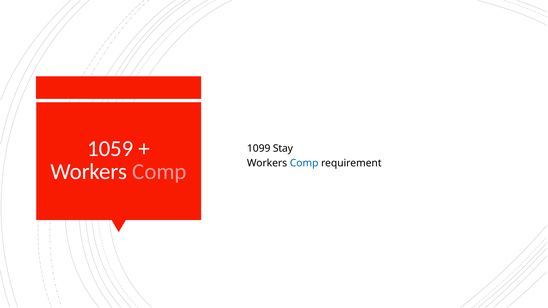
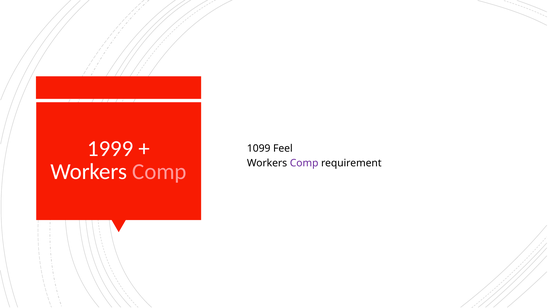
1059: 1059 -> 1999
Stay: Stay -> Feel
Comp at (304, 163) colour: blue -> purple
